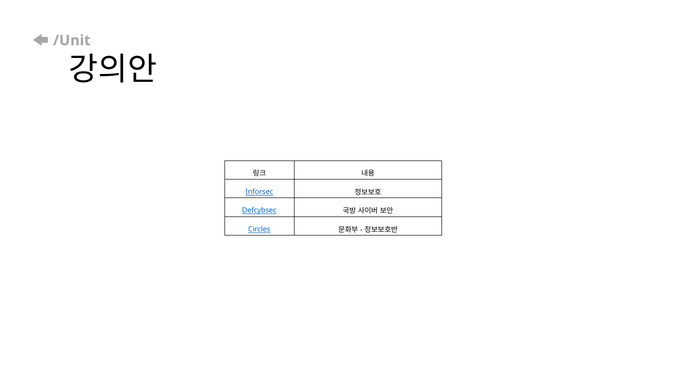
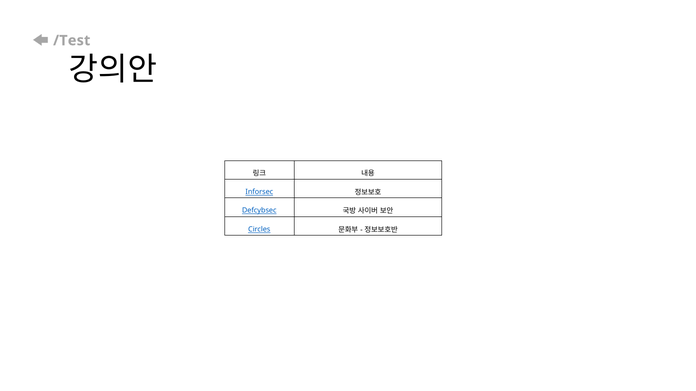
/Unit: /Unit -> /Test
